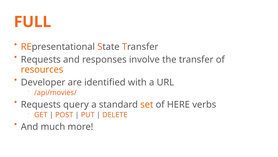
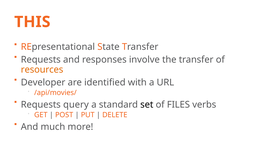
FULL: FULL -> THIS
set colour: orange -> black
HERE: HERE -> FILES
